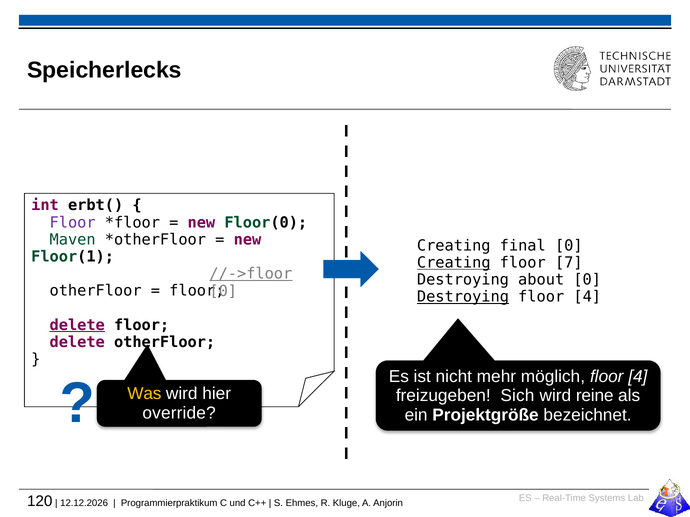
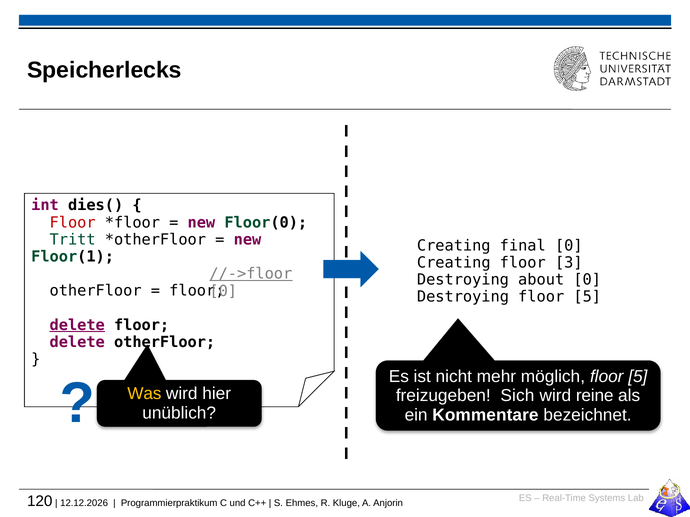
erbt(: erbt( -> dies(
Floor at (73, 223) colour: purple -> red
Maven: Maven -> Tritt
Creating at (454, 263) underline: present -> none
7: 7 -> 3
Destroying at (463, 297) underline: present -> none
4 at (587, 297): 4 -> 5
möglich floor 4: 4 -> 5
override: override -> unüblich
Projektgröße: Projektgröße -> Kommentare
